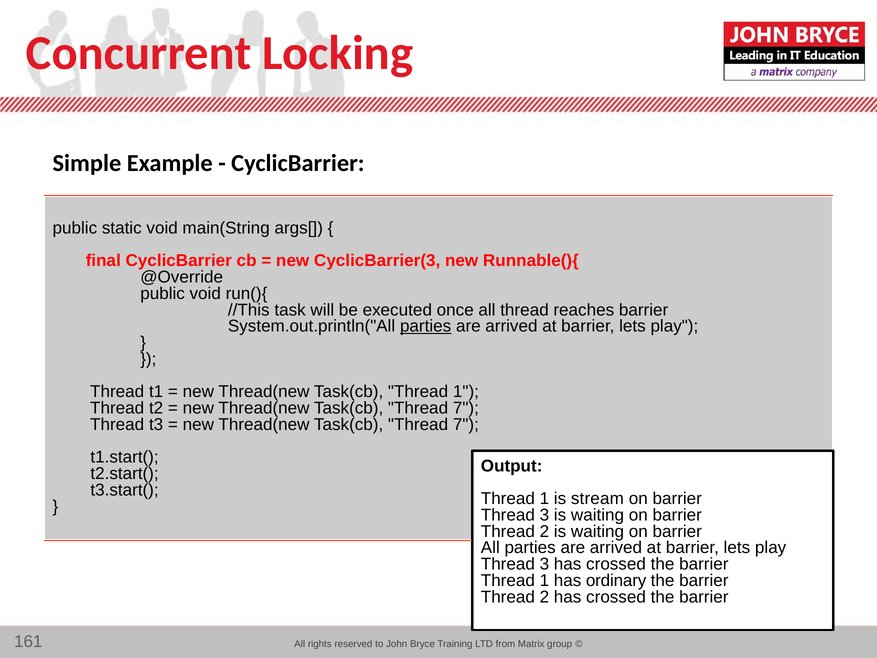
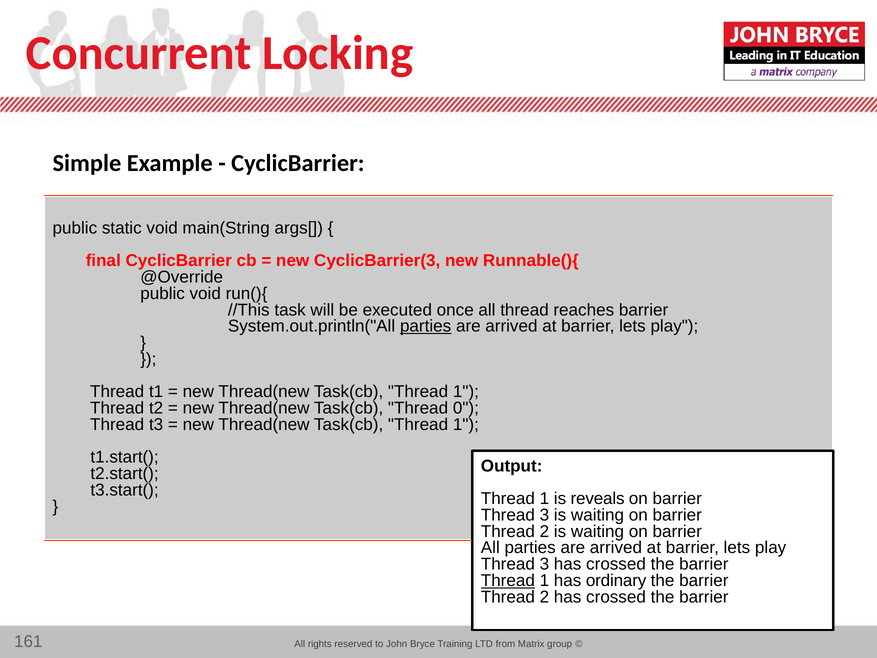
7 at (466, 408): 7 -> 0
7 at (466, 424): 7 -> 1
stream: stream -> reveals
Thread at (508, 580) underline: none -> present
